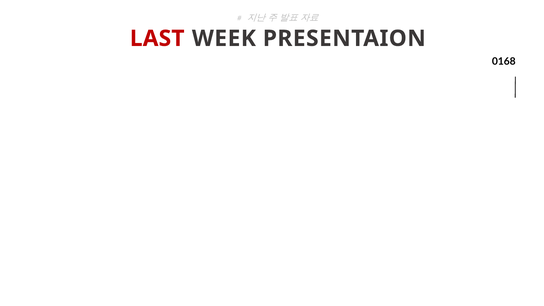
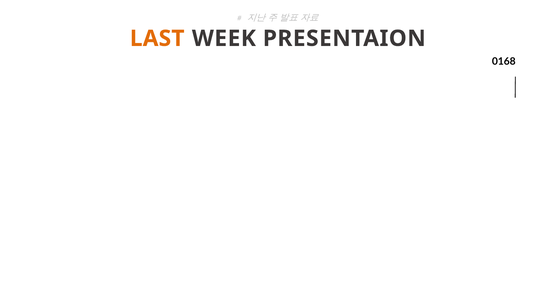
LAST colour: red -> orange
